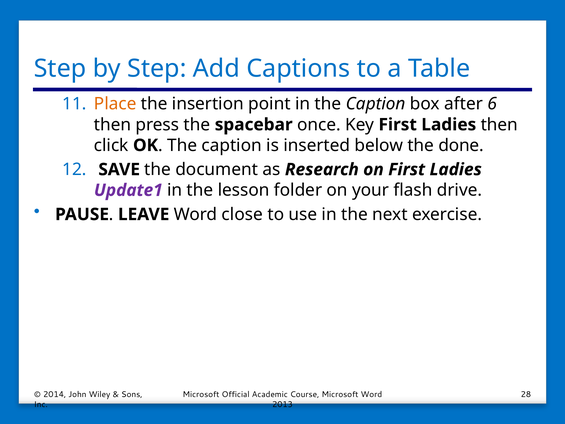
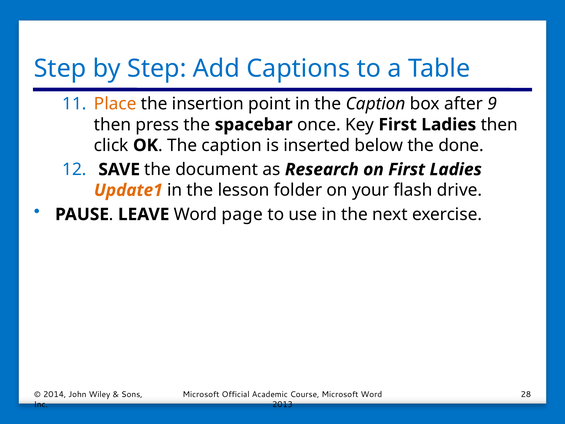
6: 6 -> 9
Update1 colour: purple -> orange
close: close -> page
